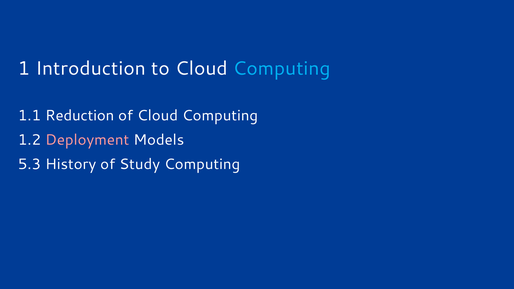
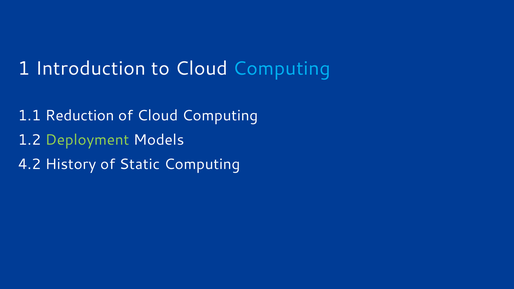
Deployment colour: pink -> light green
5.3: 5.3 -> 4.2
Study: Study -> Static
